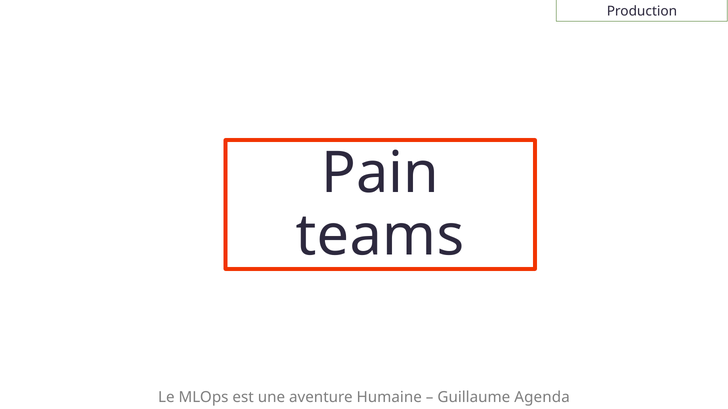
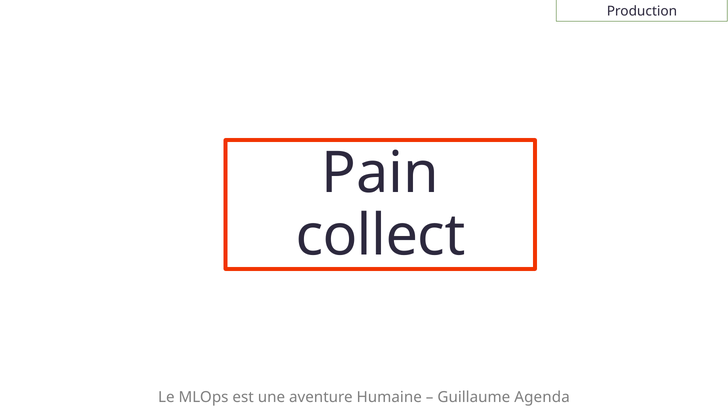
teams: teams -> collect
